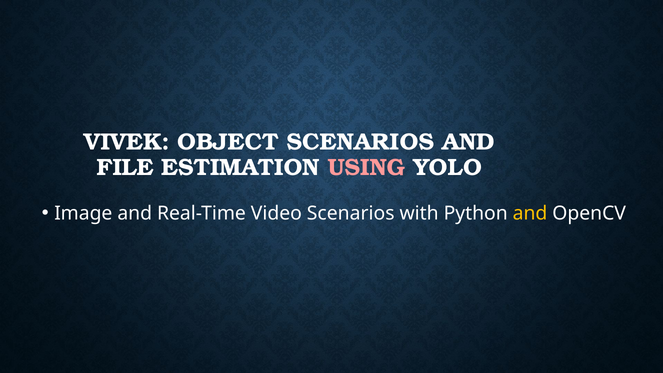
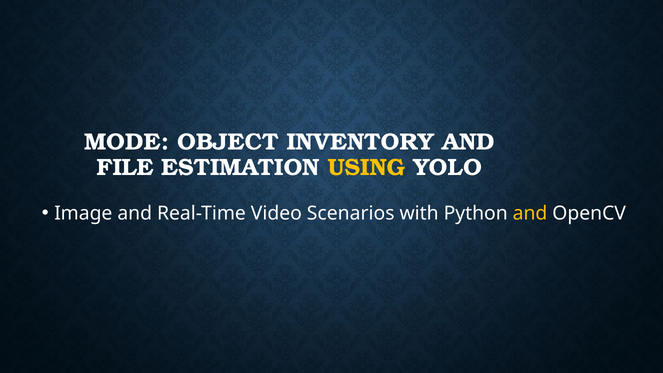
VIVEK: VIVEK -> MODE
OBJECT SCENARIOS: SCENARIOS -> INVENTORY
USING colour: pink -> yellow
